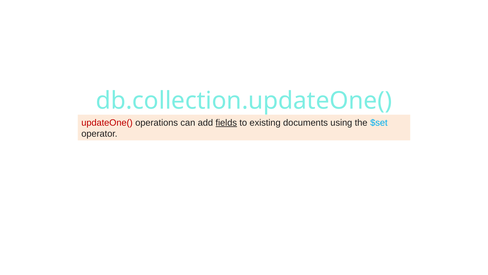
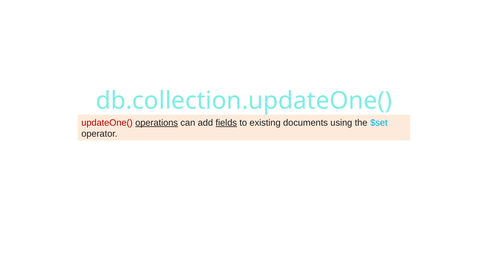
operations underline: none -> present
